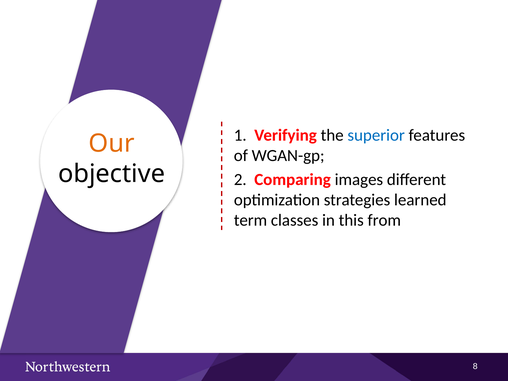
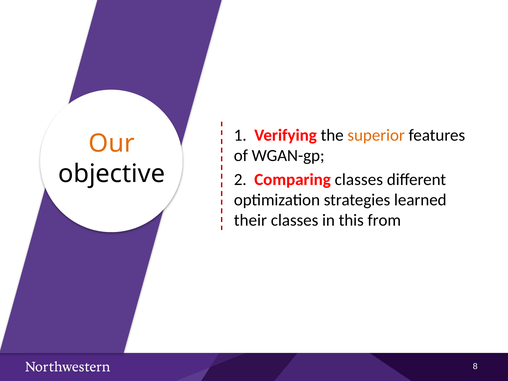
superior colour: blue -> orange
Comparing images: images -> classes
term: term -> their
